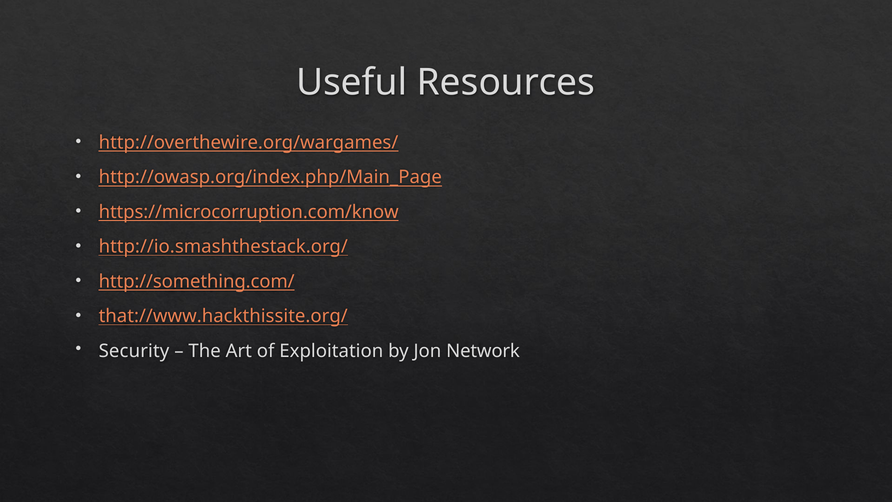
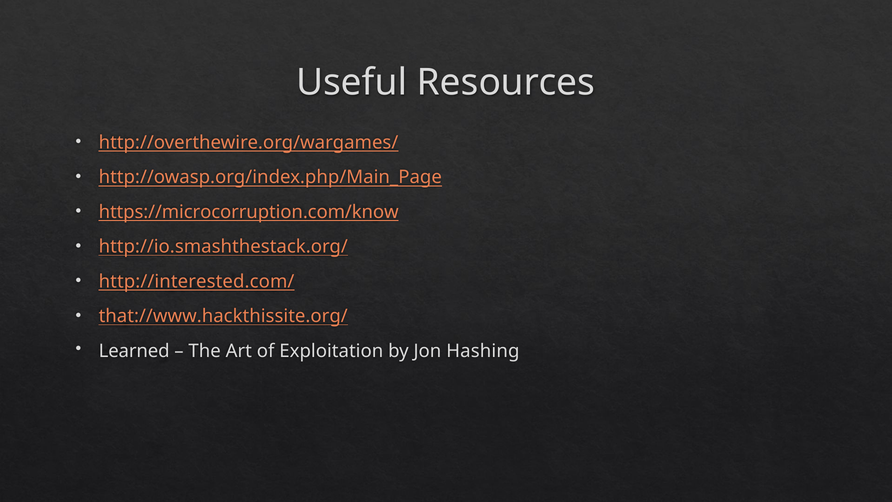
http://something.com/: http://something.com/ -> http://interested.com/
Security: Security -> Learned
Network: Network -> Hashing
